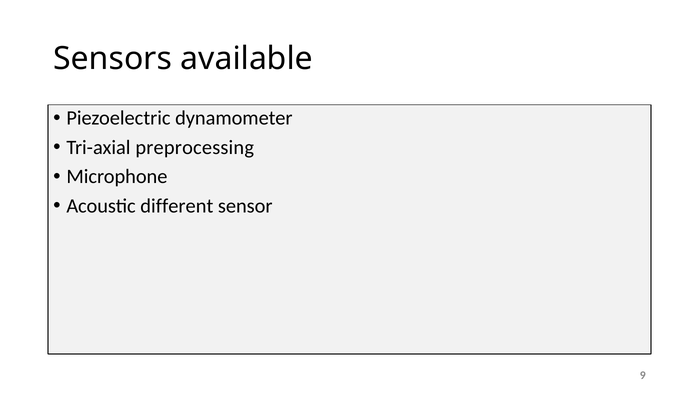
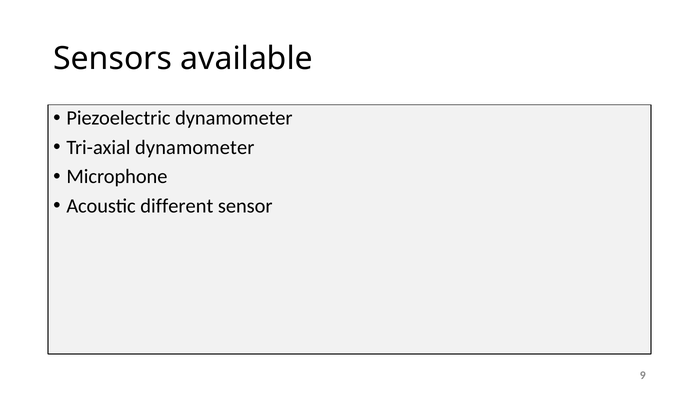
Tri-axial preprocessing: preprocessing -> dynamometer
